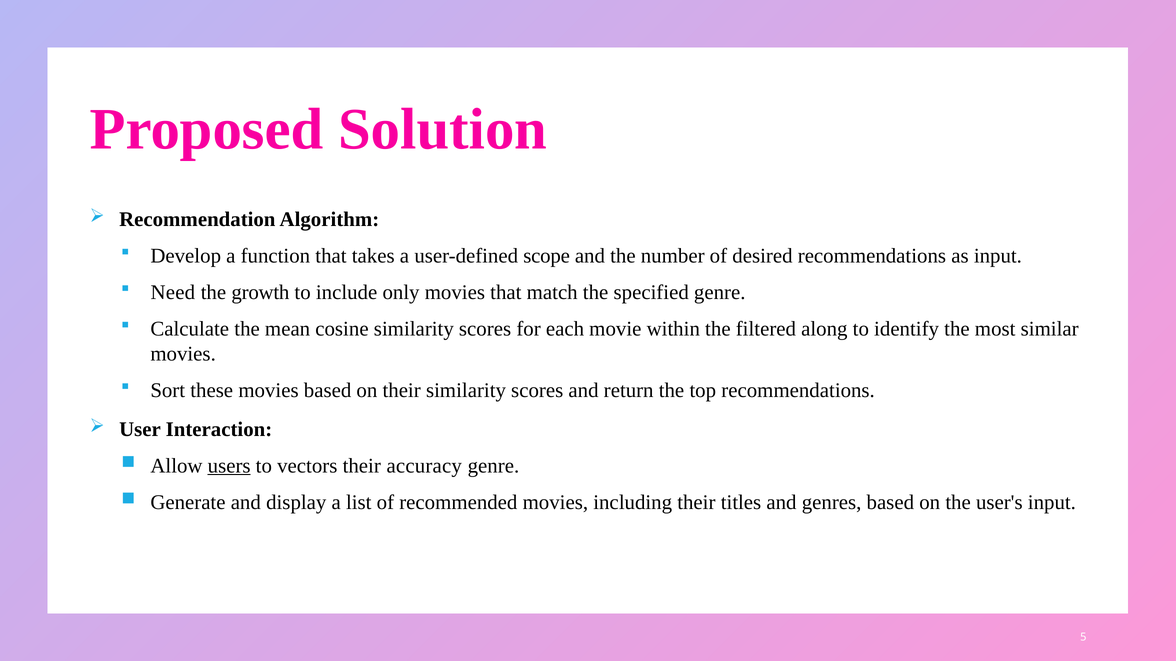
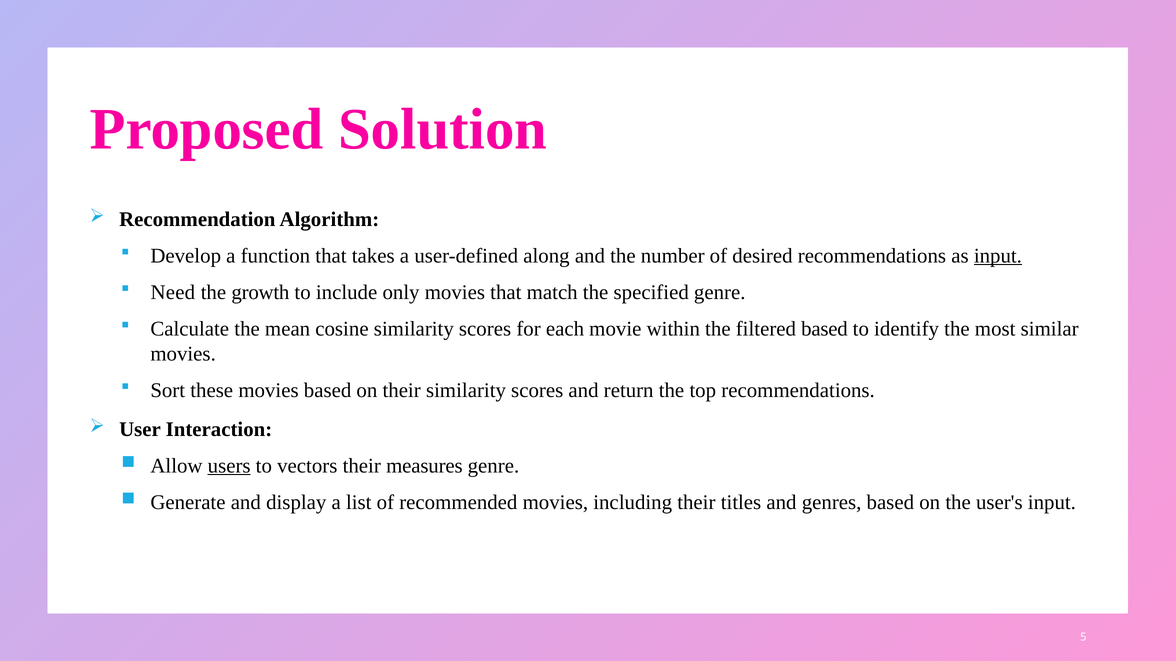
scope: scope -> along
input at (998, 256) underline: none -> present
filtered along: along -> based
accuracy: accuracy -> measures
